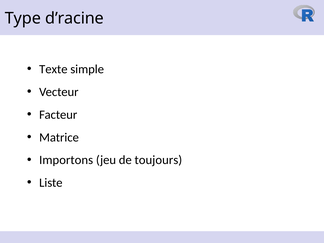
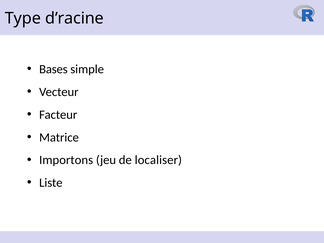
Texte: Texte -> Bases
toujours: toujours -> localiser
